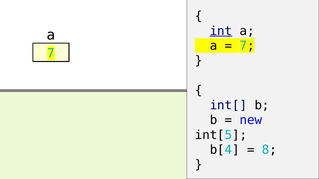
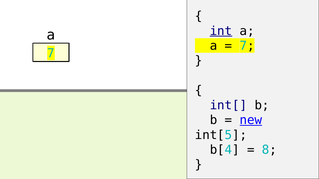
new underline: none -> present
